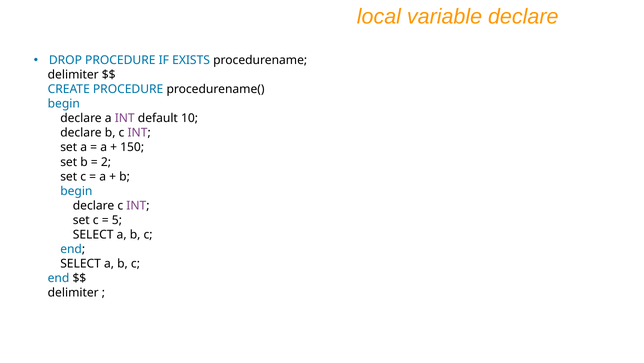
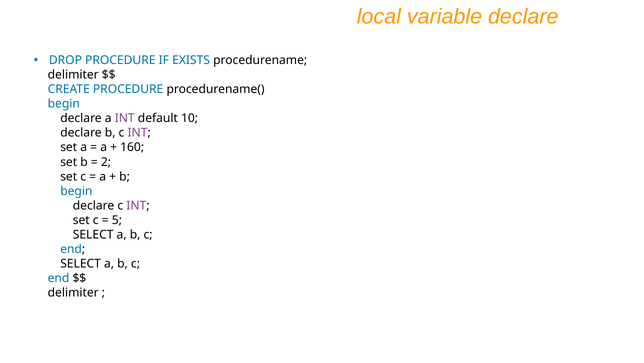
150: 150 -> 160
